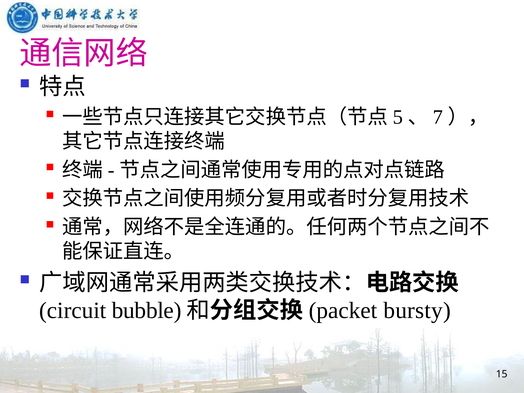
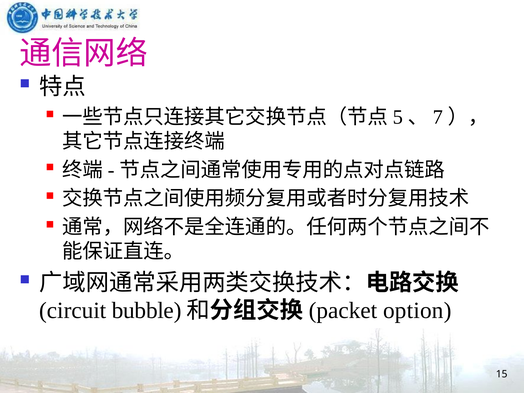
bursty: bursty -> option
